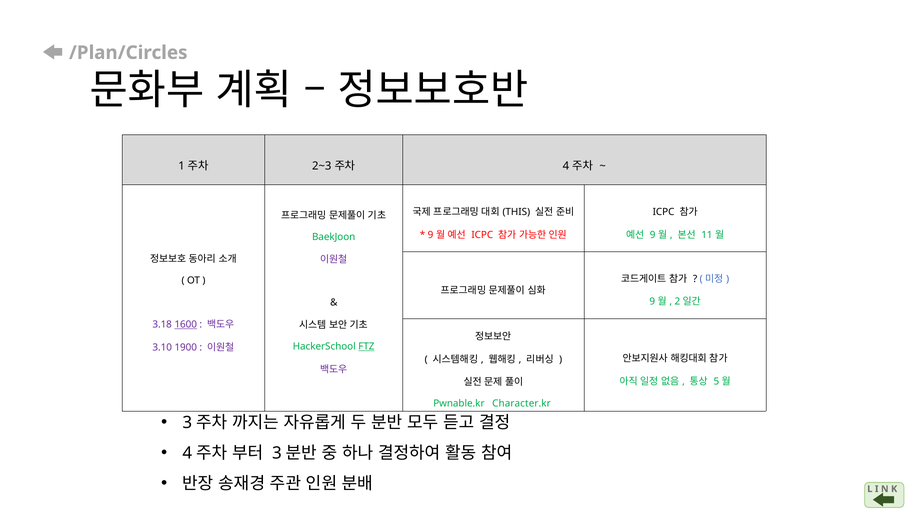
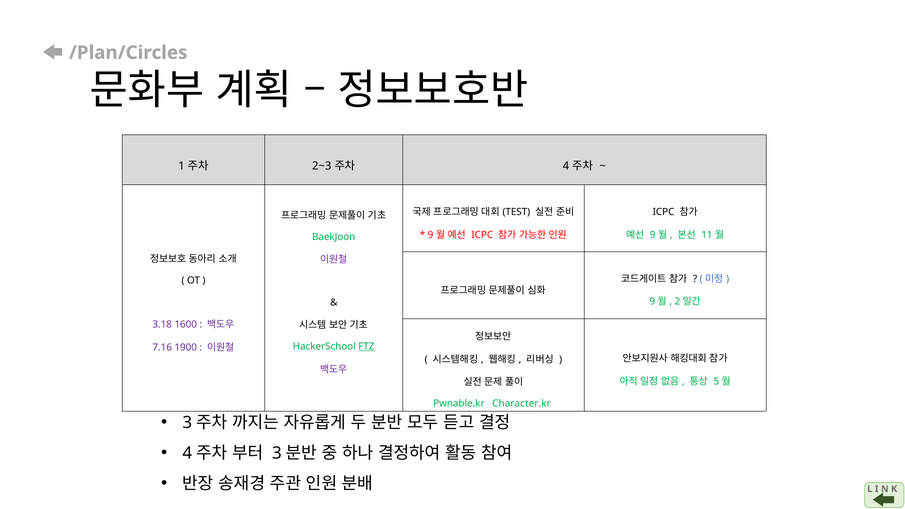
THIS: THIS -> TEST
1600 underline: present -> none
3.10: 3.10 -> 7.16
